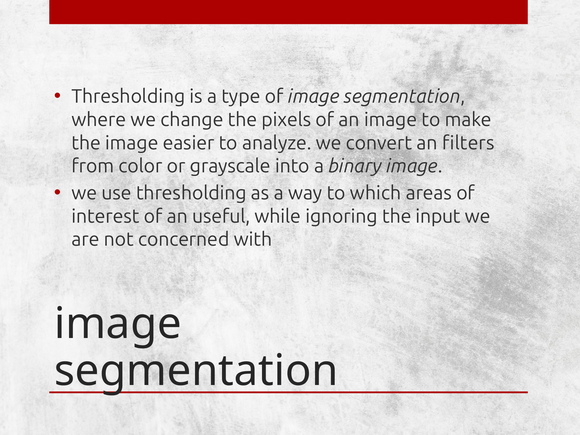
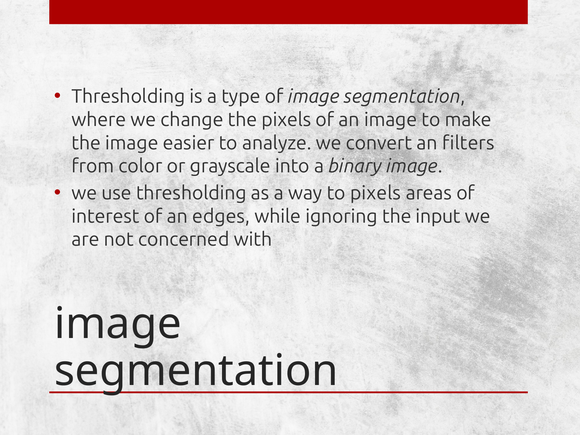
to which: which -> pixels
useful: useful -> edges
